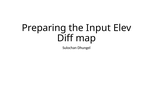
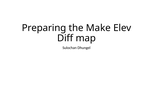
Input: Input -> Make
